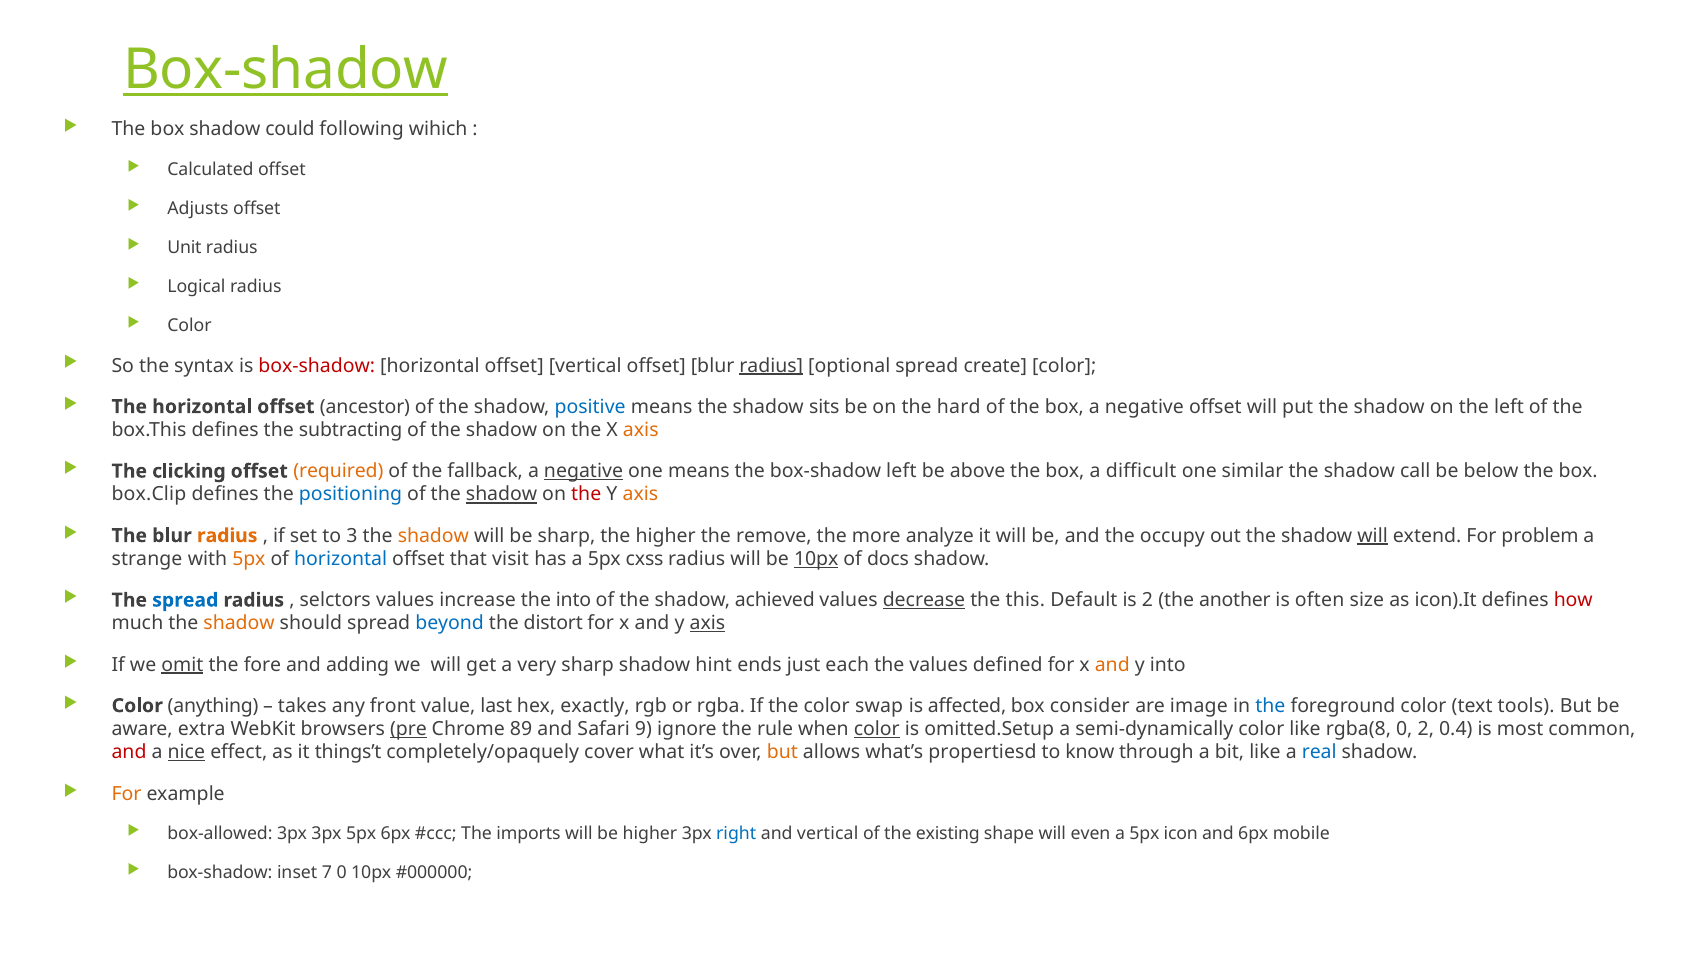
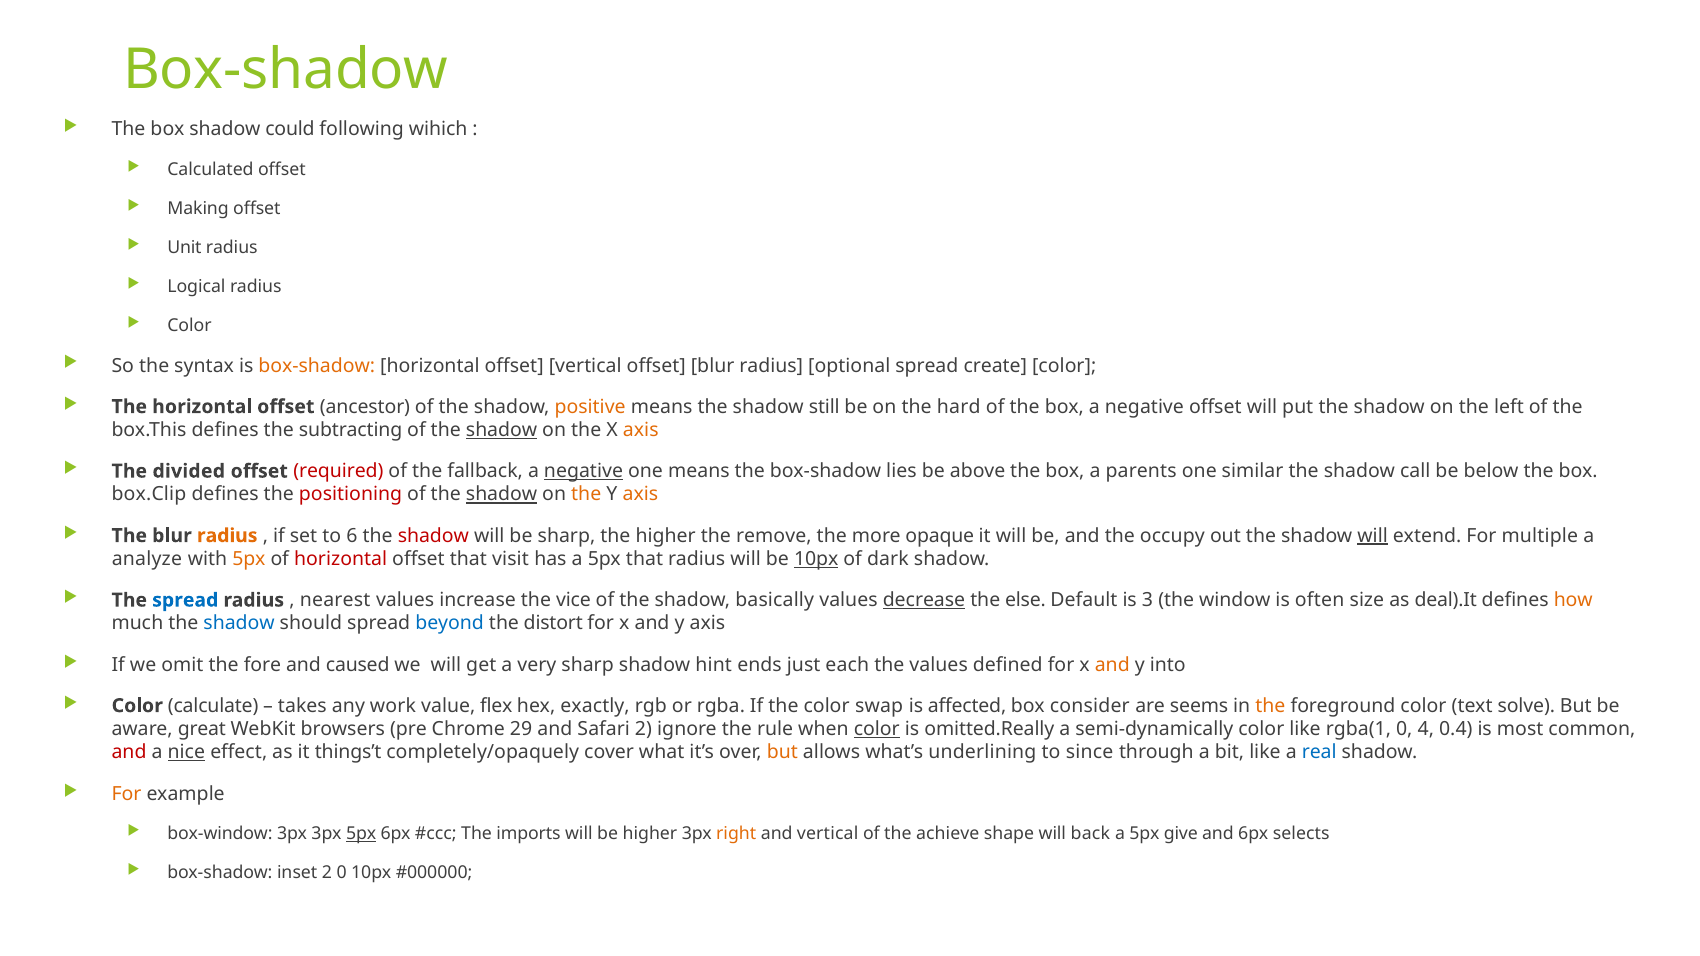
Box-shadow at (286, 70) underline: present -> none
Adjusts: Adjusts -> Making
box-shadow at (317, 366) colour: red -> orange
radius at (771, 366) underline: present -> none
positive colour: blue -> orange
sits: sits -> still
shadow at (502, 430) underline: none -> present
clicking: clicking -> divided
required colour: orange -> red
box-shadow left: left -> lies
difficult: difficult -> parents
positioning colour: blue -> red
the at (586, 495) colour: red -> orange
3: 3 -> 6
shadow at (433, 536) colour: orange -> red
analyze: analyze -> opaque
problem: problem -> multiple
strange: strange -> analyze
horizontal at (341, 559) colour: blue -> red
5px cxss: cxss -> that
docs: docs -> dark
selctors: selctors -> nearest
the into: into -> vice
achieved: achieved -> basically
this: this -> else
is 2: 2 -> 3
another: another -> window
icon).It: icon).It -> deal).It
how colour: red -> orange
shadow at (239, 624) colour: orange -> blue
axis at (708, 624) underline: present -> none
omit underline: present -> none
adding: adding -> caused
anything: anything -> calculate
front: front -> work
last: last -> flex
image: image -> seems
the at (1270, 706) colour: blue -> orange
tools: tools -> solve
extra: extra -> great
pre underline: present -> none
89: 89 -> 29
Safari 9: 9 -> 2
omitted.Setup: omitted.Setup -> omitted.Really
rgba(8: rgba(8 -> rgba(1
0 2: 2 -> 4
propertiesd: propertiesd -> underlining
know: know -> since
box-allowed: box-allowed -> box-window
5px at (361, 834) underline: none -> present
right colour: blue -> orange
existing: existing -> achieve
even: even -> back
icon: icon -> give
mobile: mobile -> selects
inset 7: 7 -> 2
